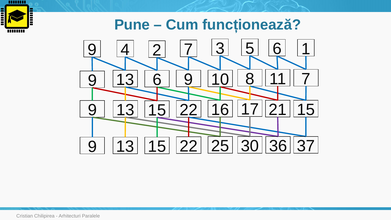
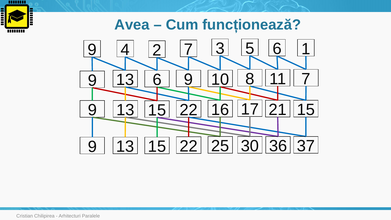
Pune: Pune -> Avea
